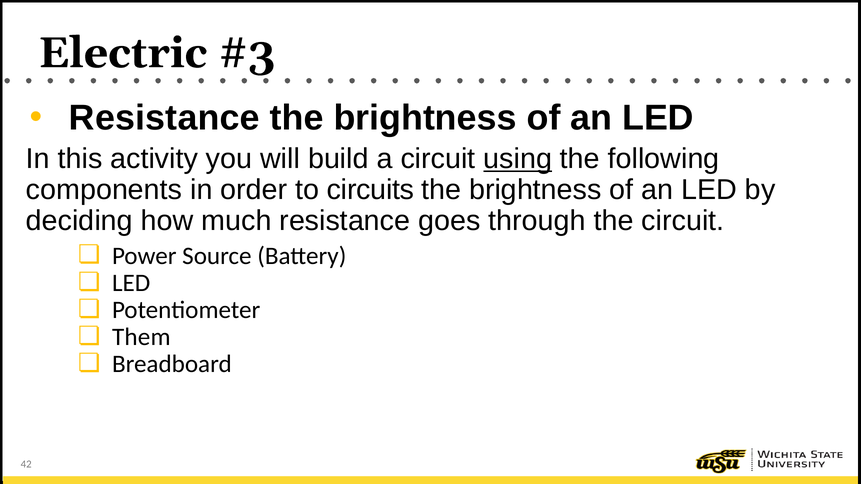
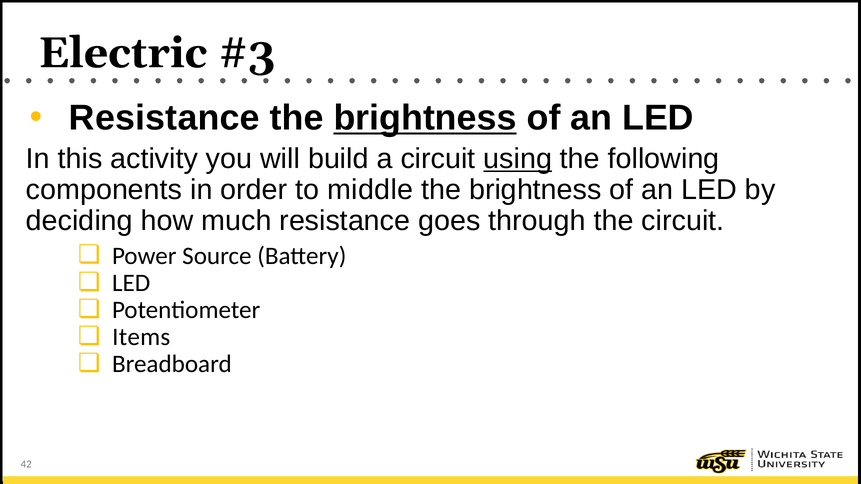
brightness at (425, 118) underline: none -> present
circuits: circuits -> middle
Them: Them -> Items
